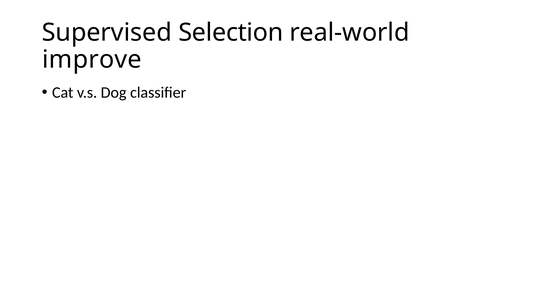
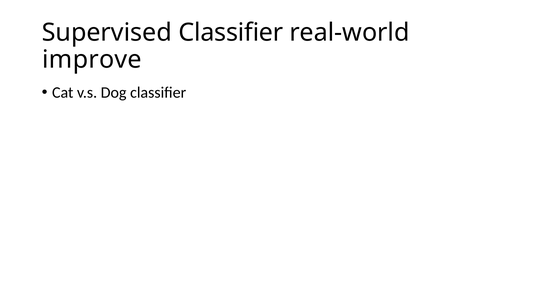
Supervised Selection: Selection -> Classifier
